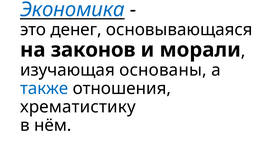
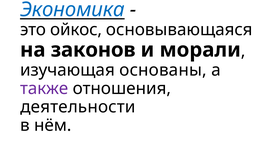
денег: денег -> ойкос
также colour: blue -> purple
хрематистику: хрематистику -> деятельности
